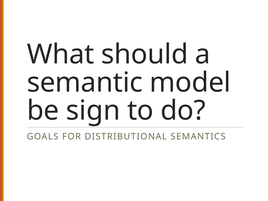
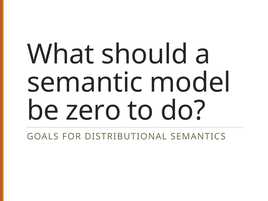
sign: sign -> zero
